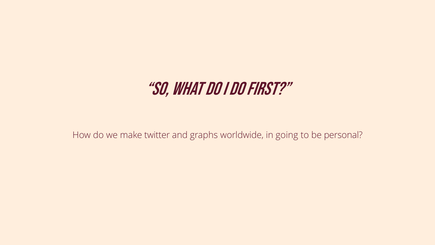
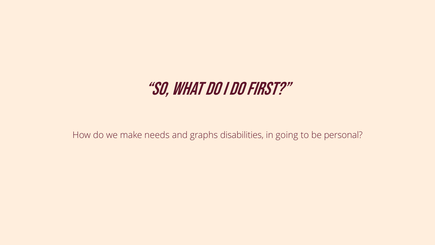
twitter: twitter -> needs
worldwide: worldwide -> disabilities
